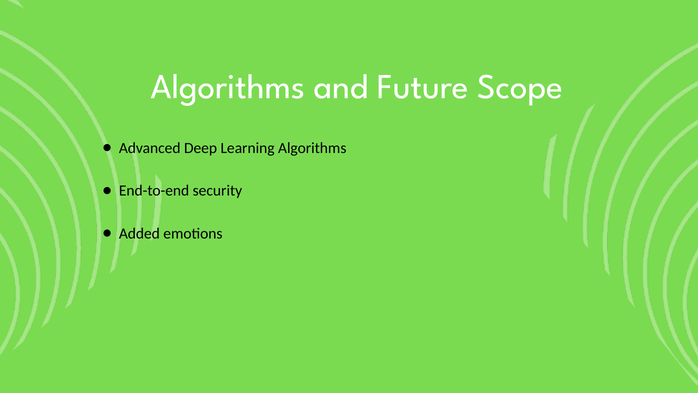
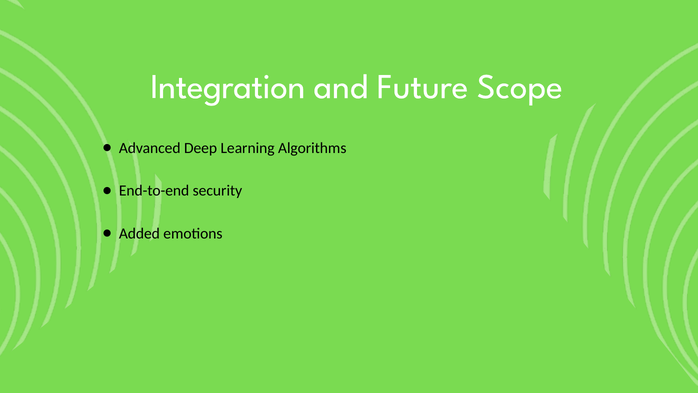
Algorithms at (228, 87): Algorithms -> Integration
